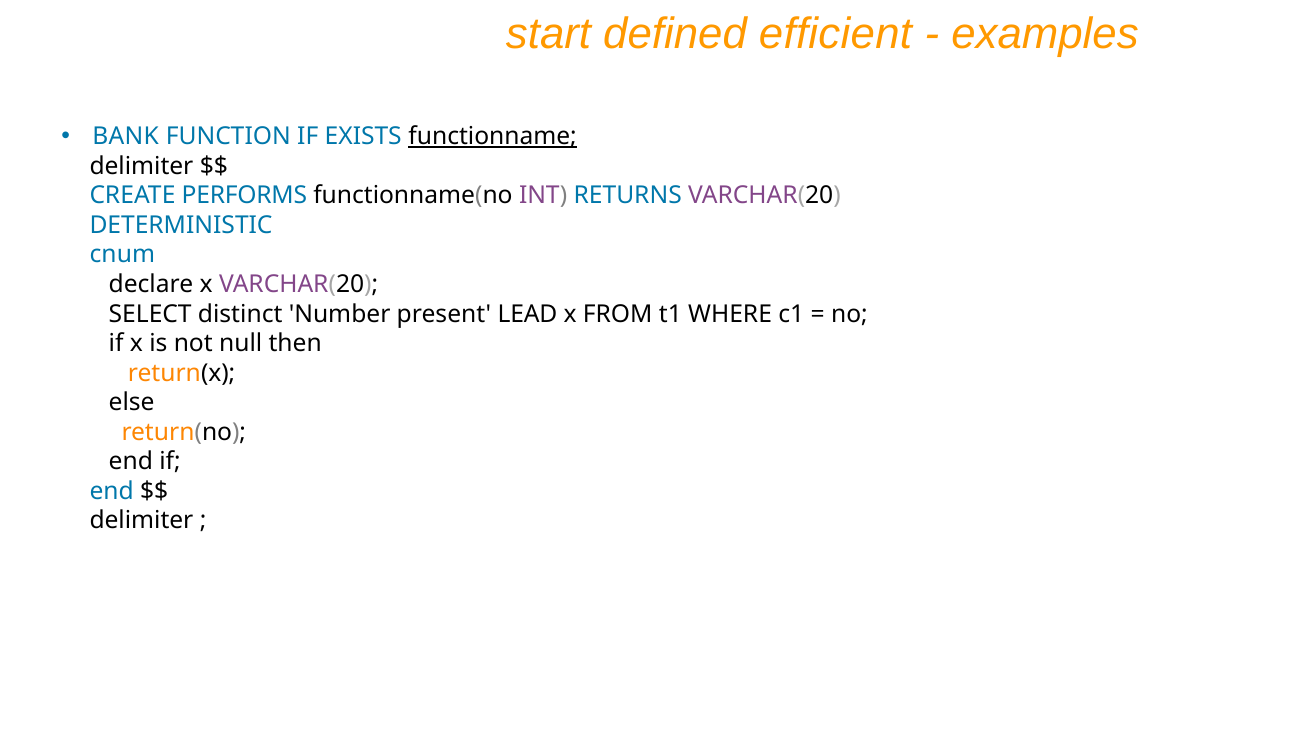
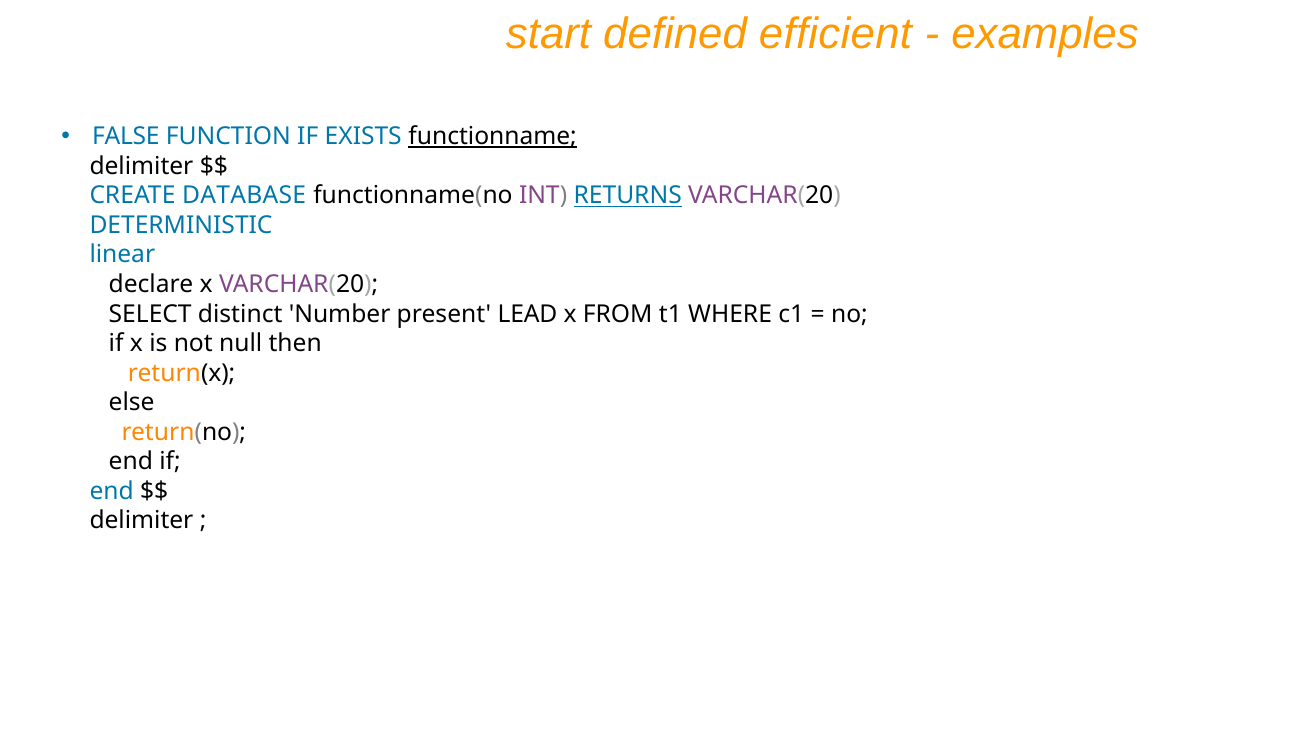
BANK: BANK -> FALSE
PERFORMS: PERFORMS -> DATABASE
RETURNS underline: none -> present
cnum: cnum -> linear
